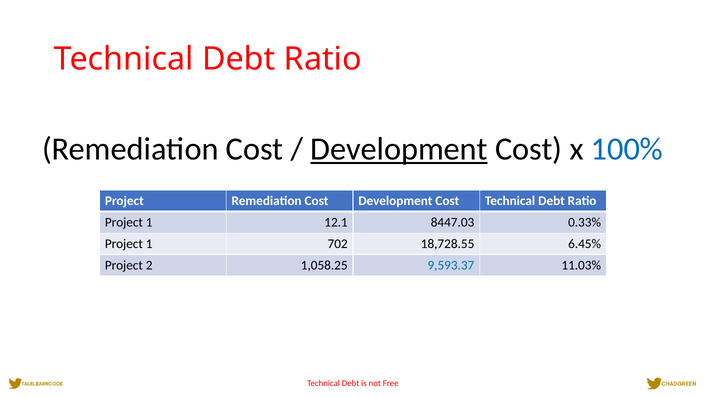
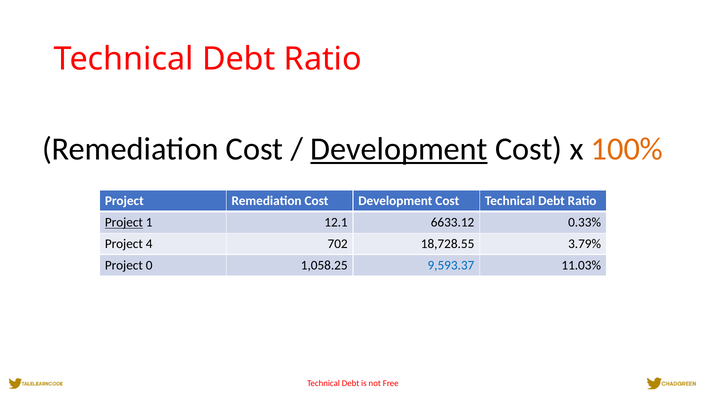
100% colour: blue -> orange
Project at (124, 223) underline: none -> present
8447.03: 8447.03 -> 6633.12
1 at (149, 244): 1 -> 4
6.45%: 6.45% -> 3.79%
2: 2 -> 0
